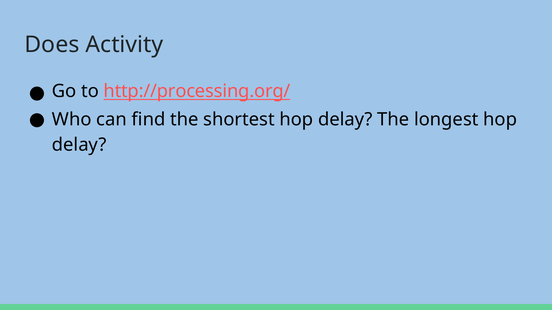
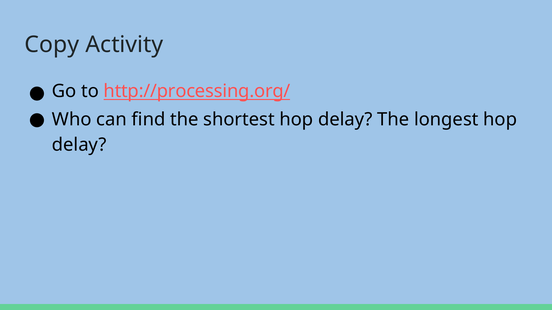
Does: Does -> Copy
